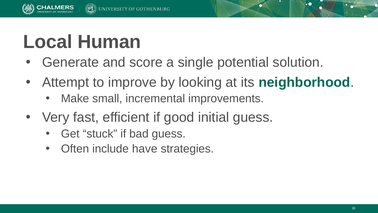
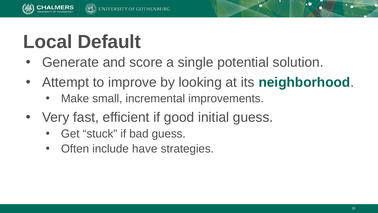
Human: Human -> Default
